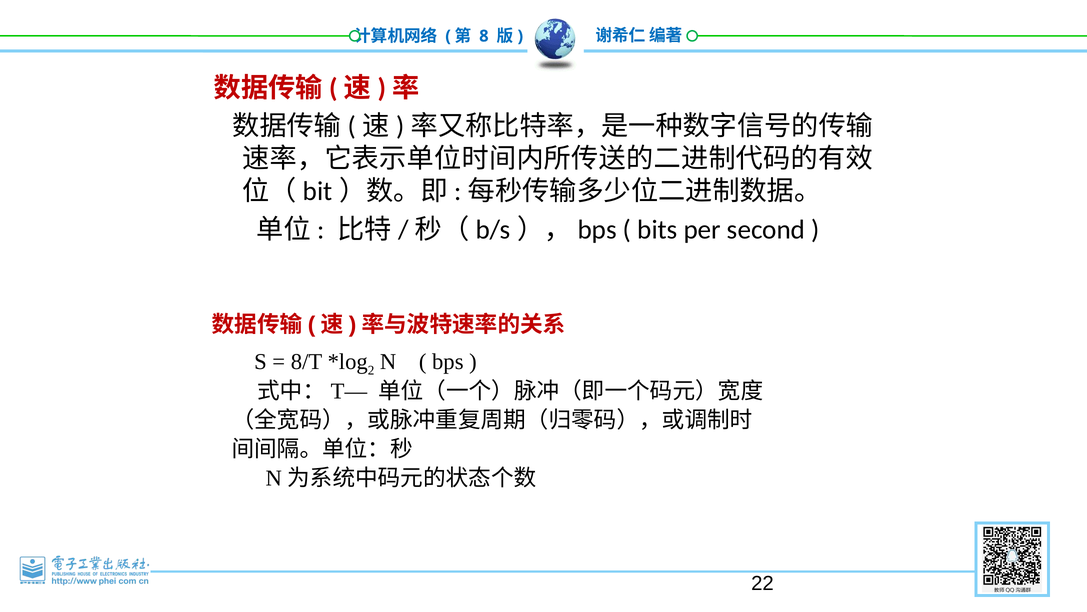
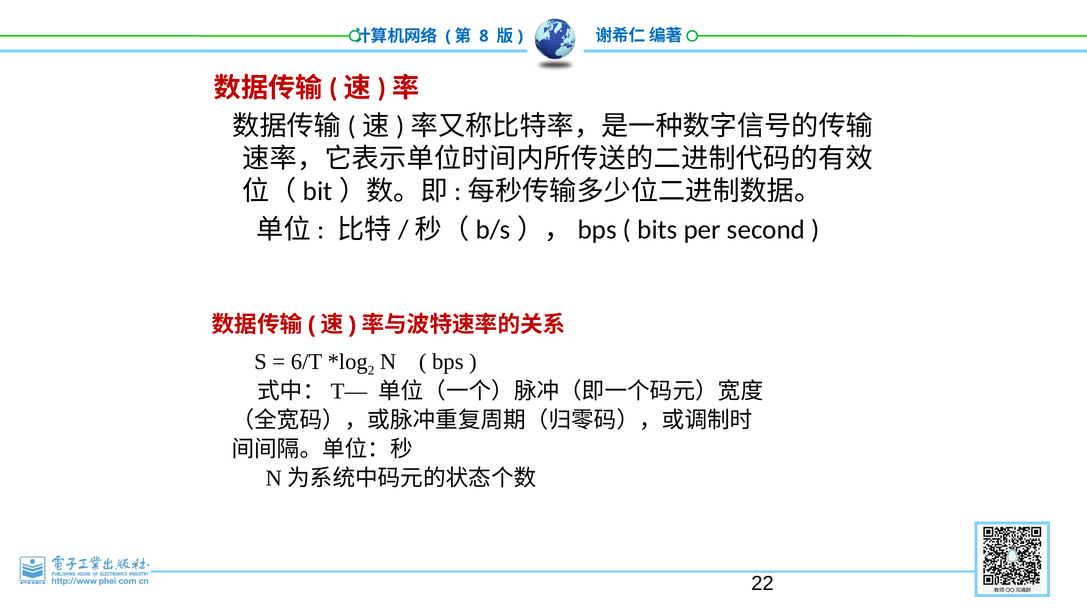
8/T: 8/T -> 6/T
